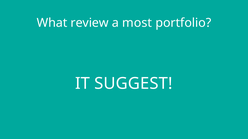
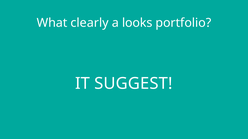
review: review -> clearly
most: most -> looks
